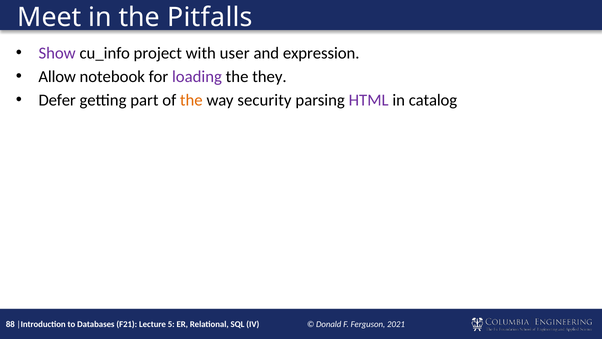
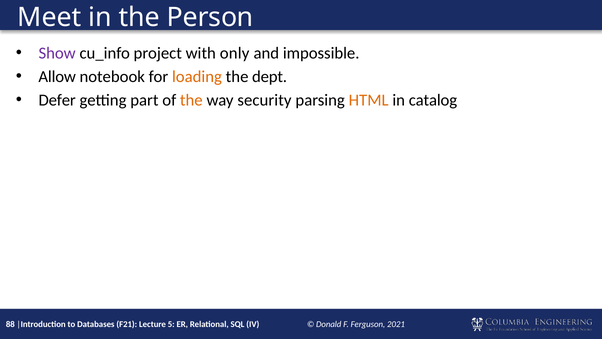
Pitfalls: Pitfalls -> Person
user: user -> only
expression: expression -> impossible
loading colour: purple -> orange
they: they -> dept
HTML colour: purple -> orange
